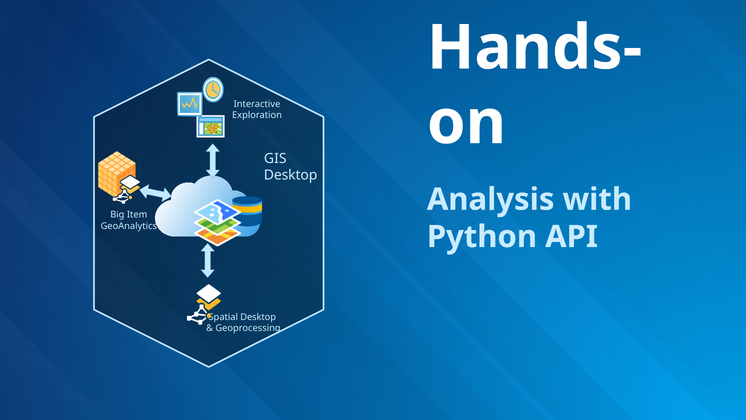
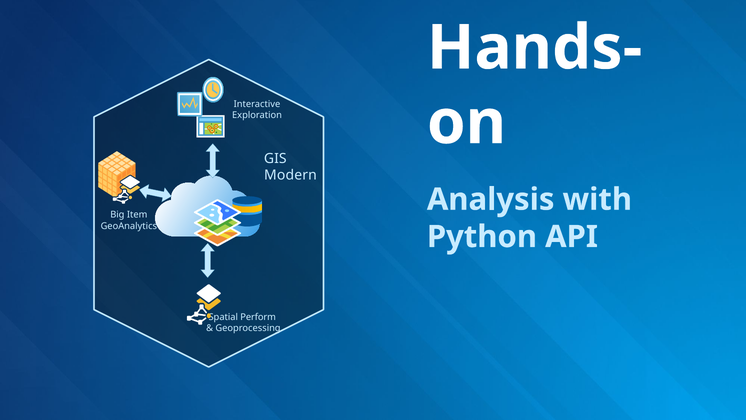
Desktop at (291, 175): Desktop -> Modern
Spatial Desktop: Desktop -> Perform
